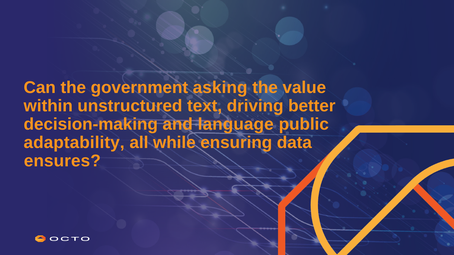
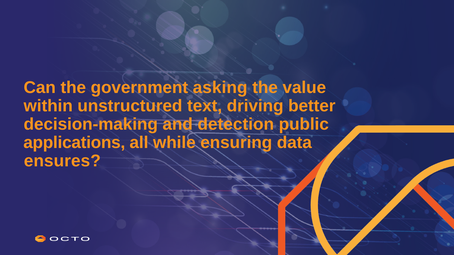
language: language -> detection
adaptability: adaptability -> applications
